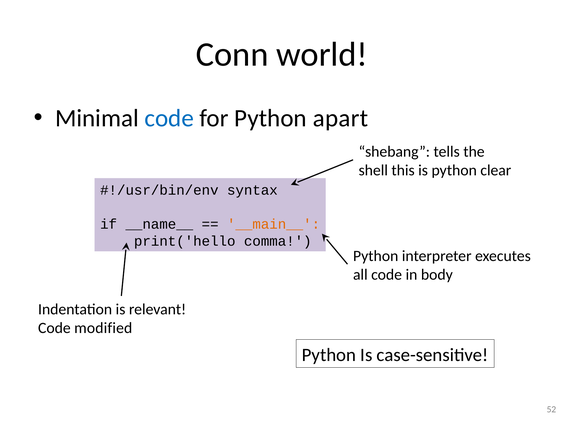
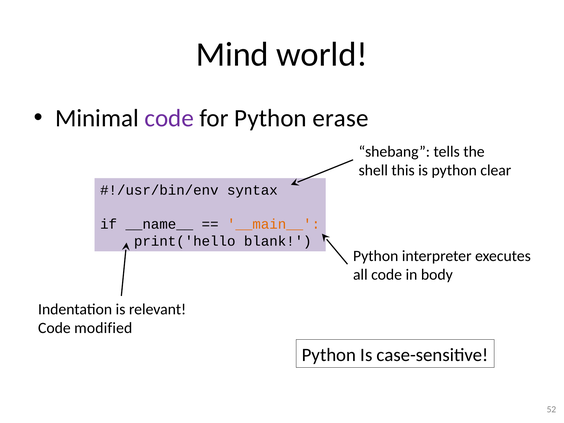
Conn: Conn -> Mind
code at (169, 118) colour: blue -> purple
apart: apart -> erase
comma: comma -> blank
